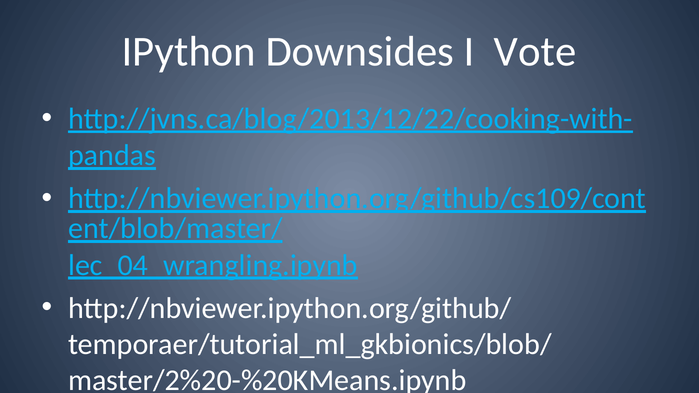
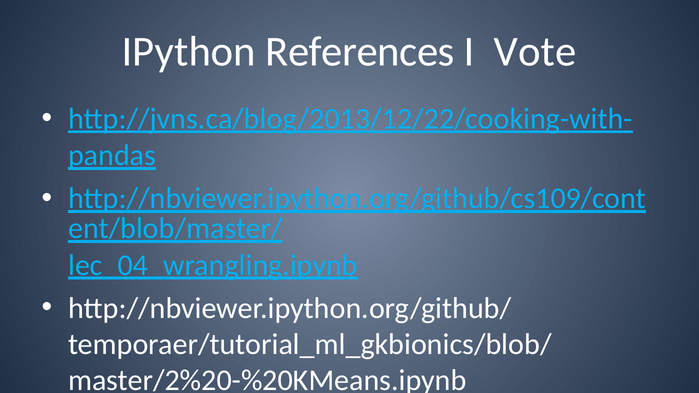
Downsides: Downsides -> References
